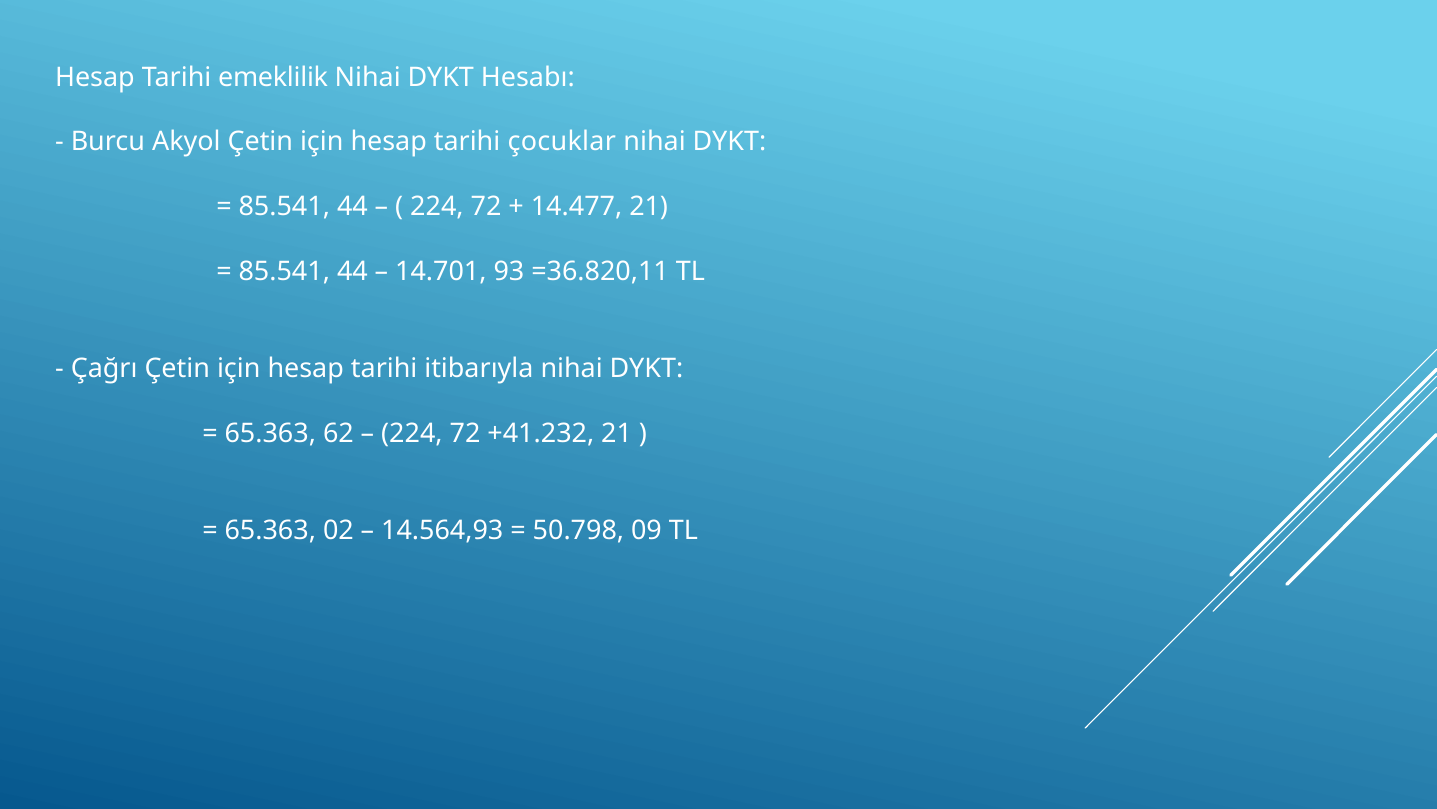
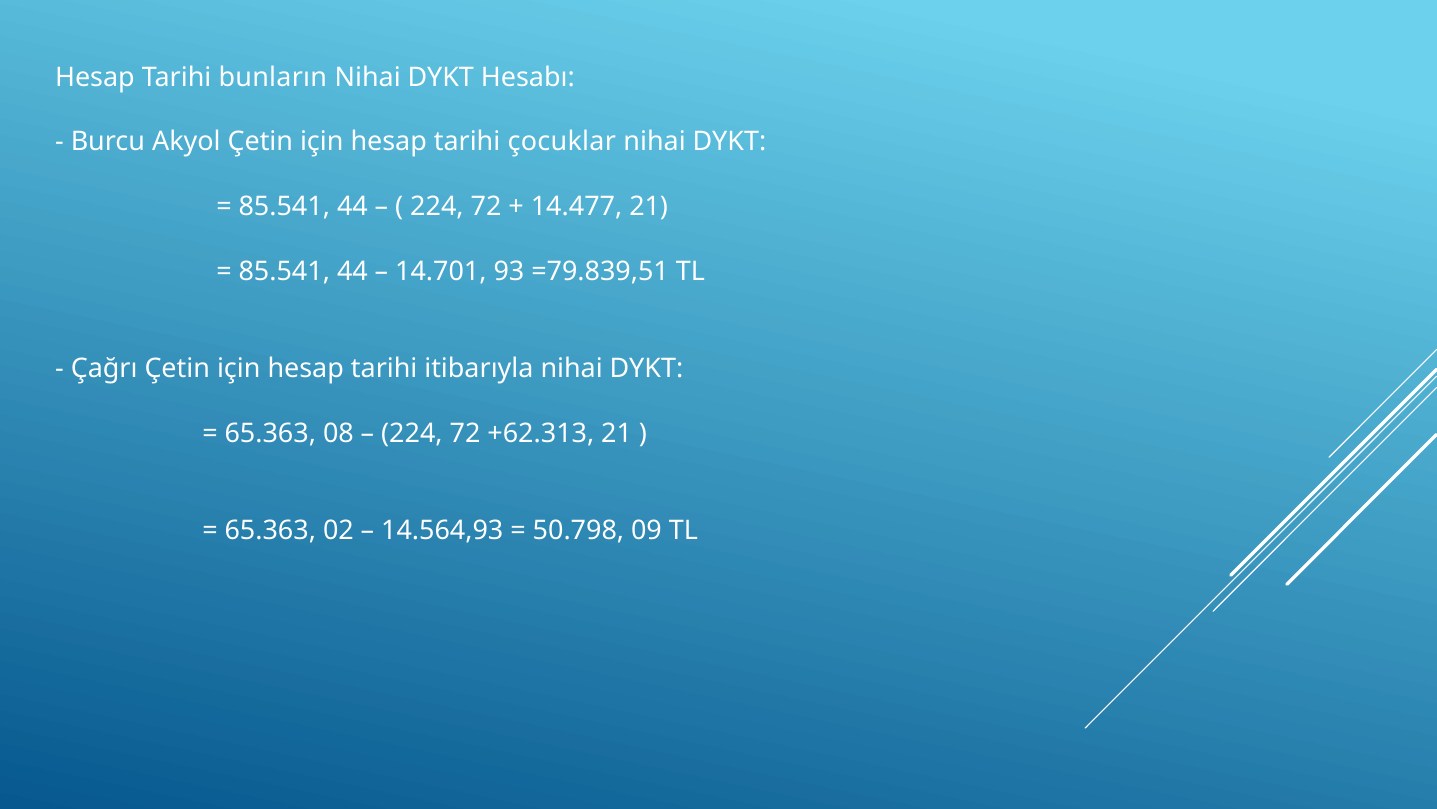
emeklilik: emeklilik -> bunların
=36.820,11: =36.820,11 -> =79.839,51
62: 62 -> 08
+41.232: +41.232 -> +62.313
